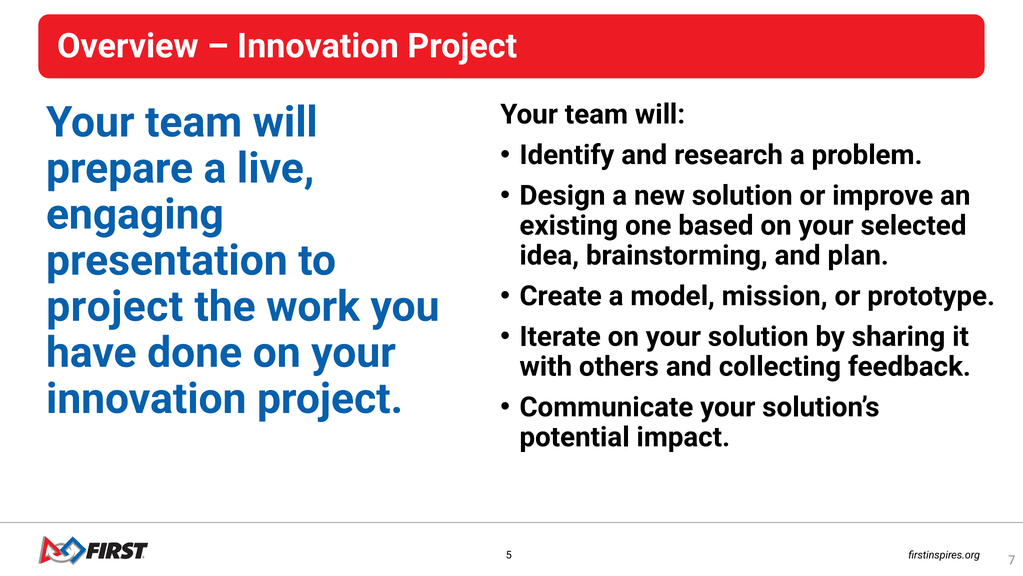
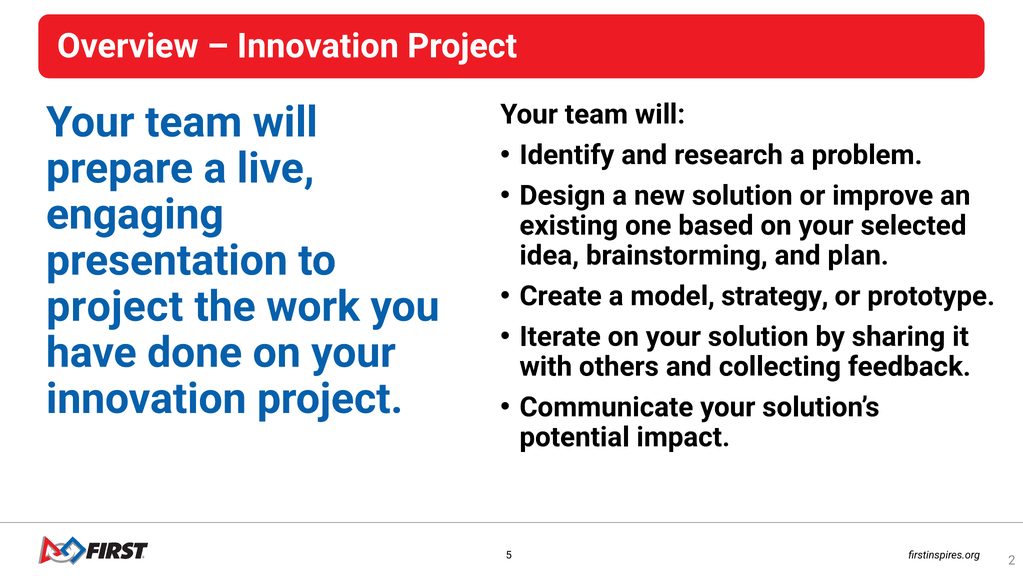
mission: mission -> strategy
7: 7 -> 2
